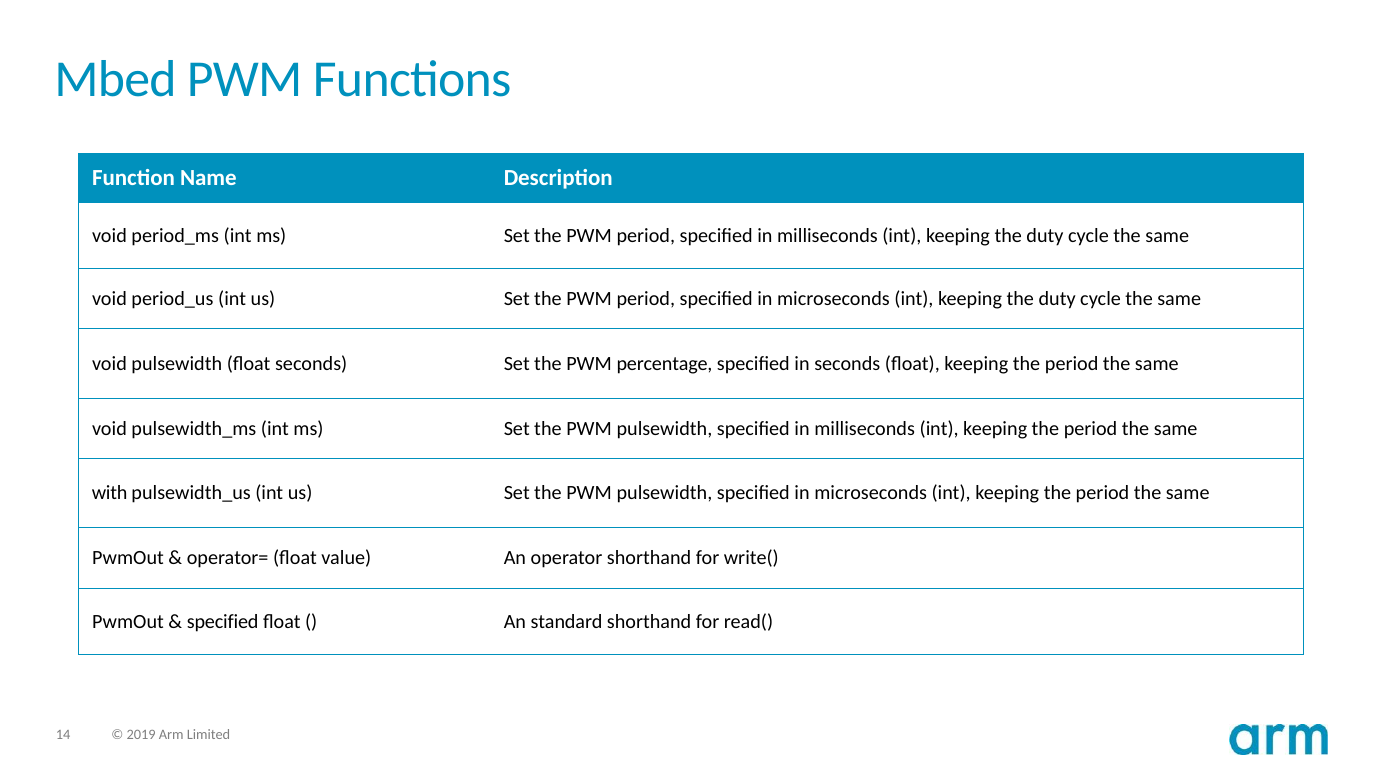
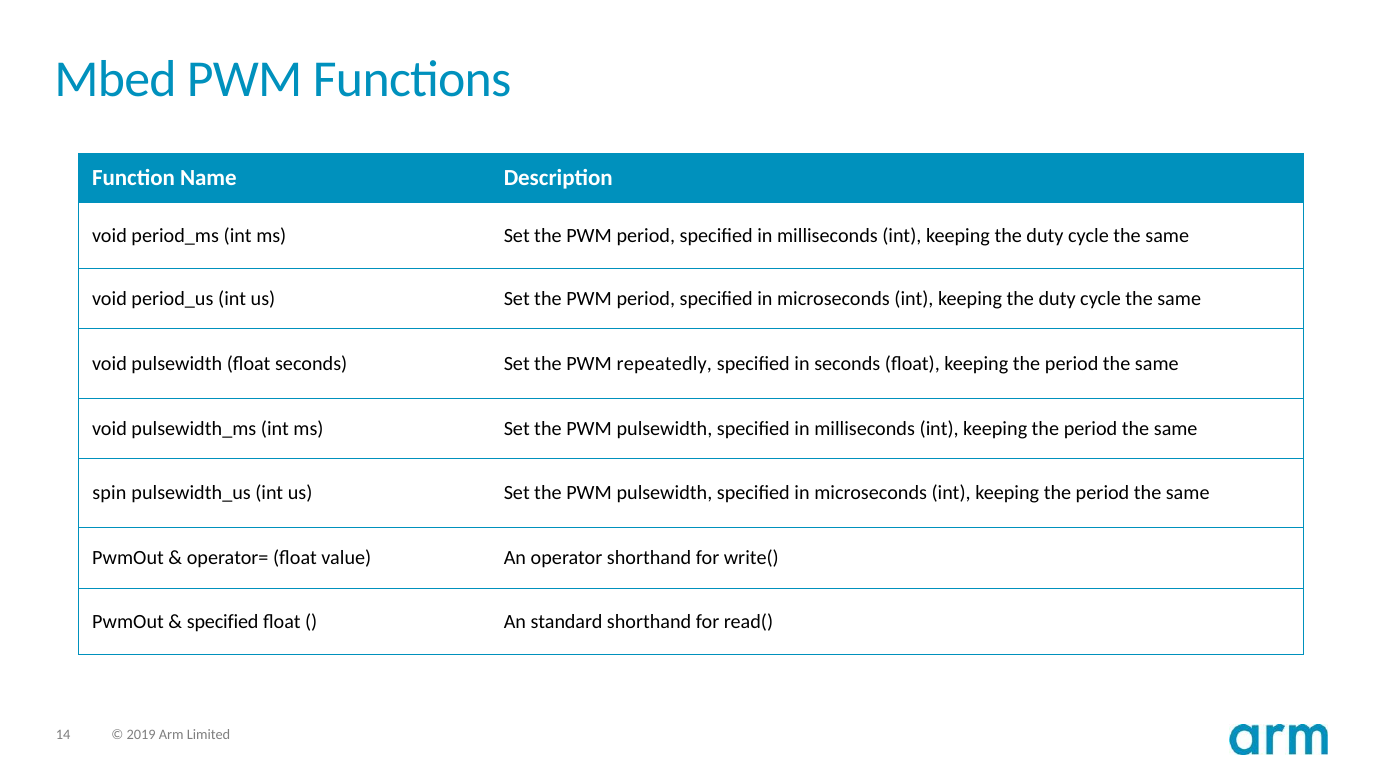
percentage: percentage -> repeatedly
with: with -> spin
